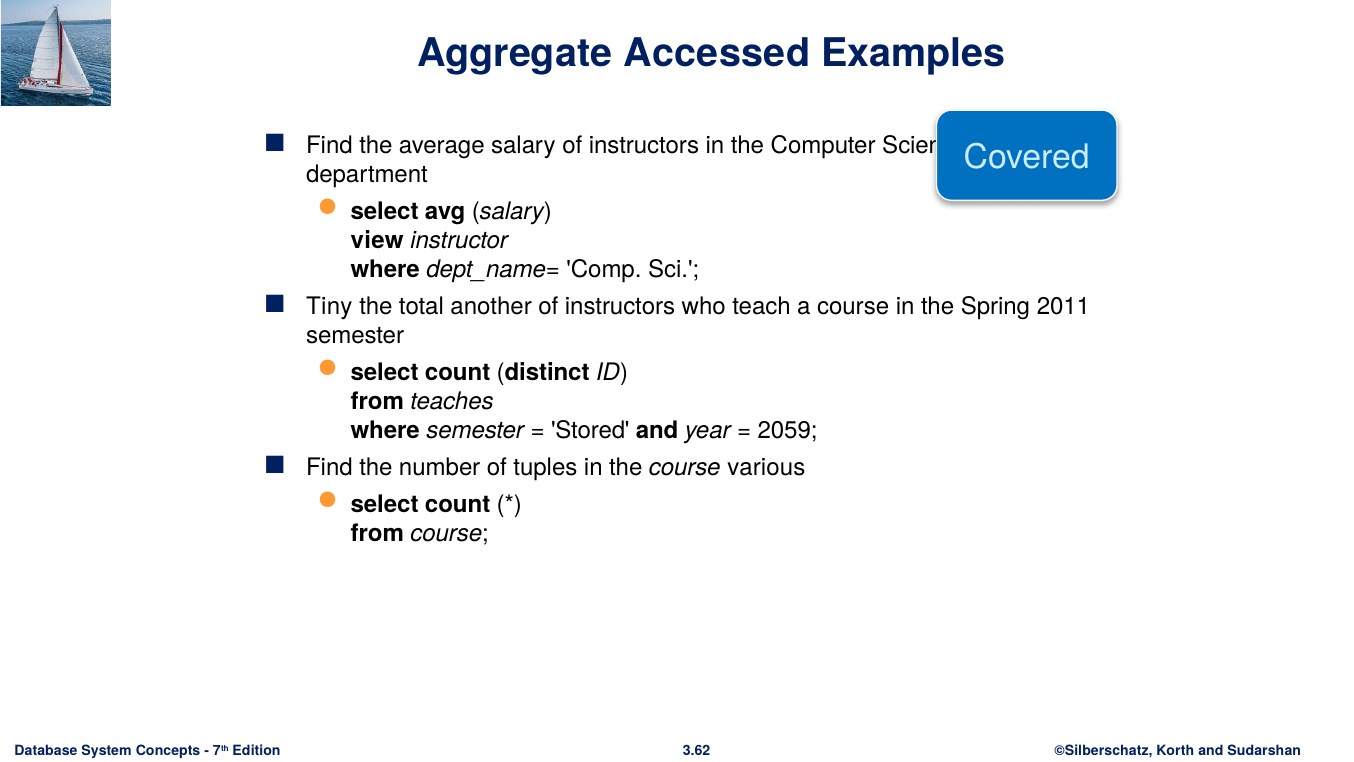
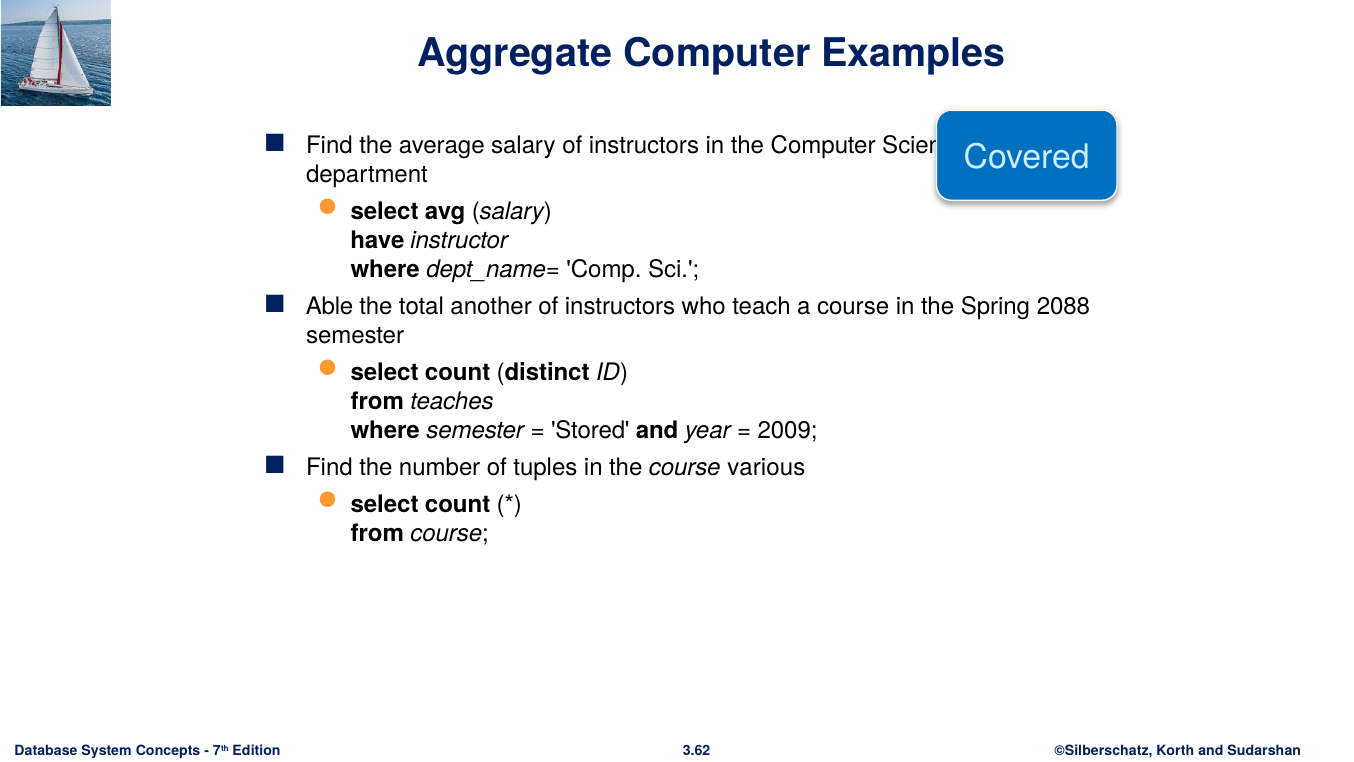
Aggregate Accessed: Accessed -> Computer
view: view -> have
Tiny: Tiny -> Able
2011: 2011 -> 2088
2059: 2059 -> 2009
